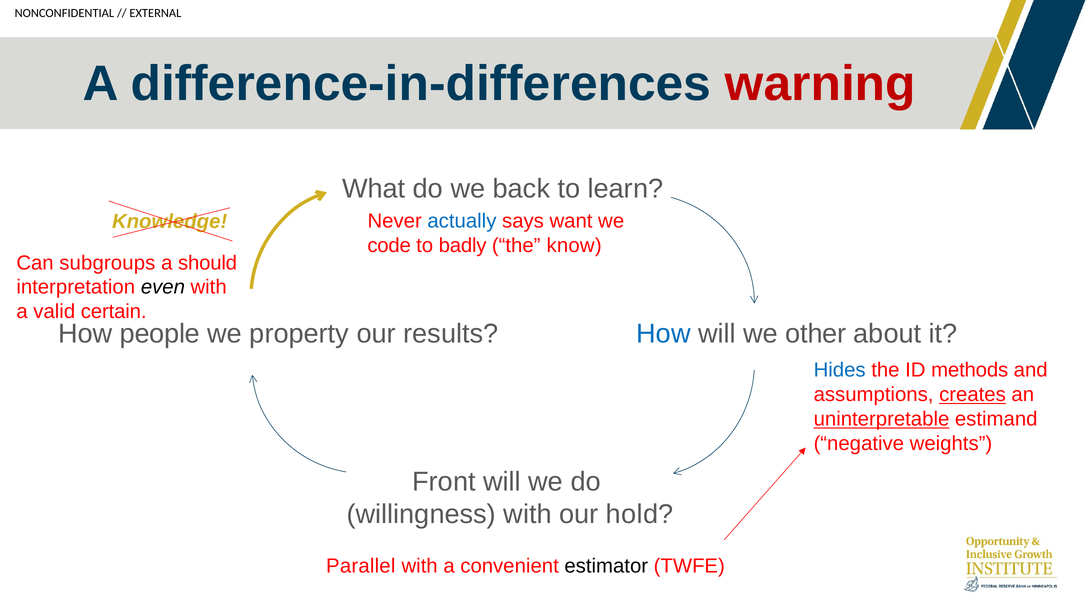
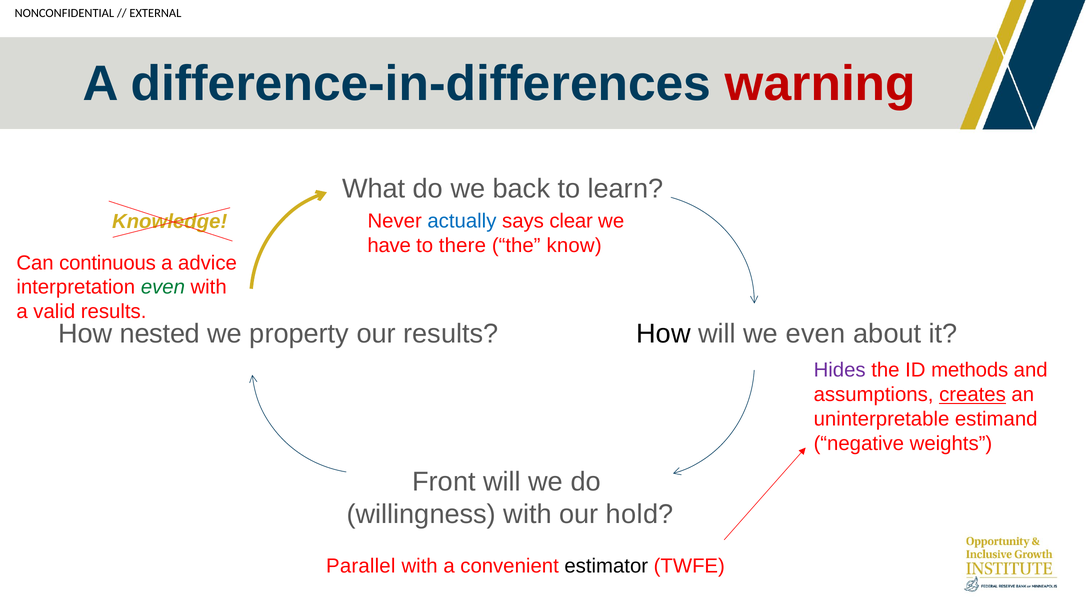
want: want -> clear
code: code -> have
badly: badly -> there
subgroups: subgroups -> continuous
should: should -> advice
even at (163, 287) colour: black -> green
valid certain: certain -> results
people: people -> nested
How at (663, 334) colour: blue -> black
we other: other -> even
Hides colour: blue -> purple
uninterpretable underline: present -> none
